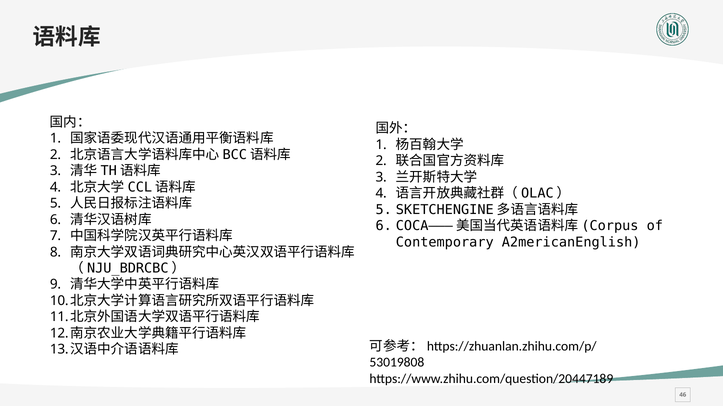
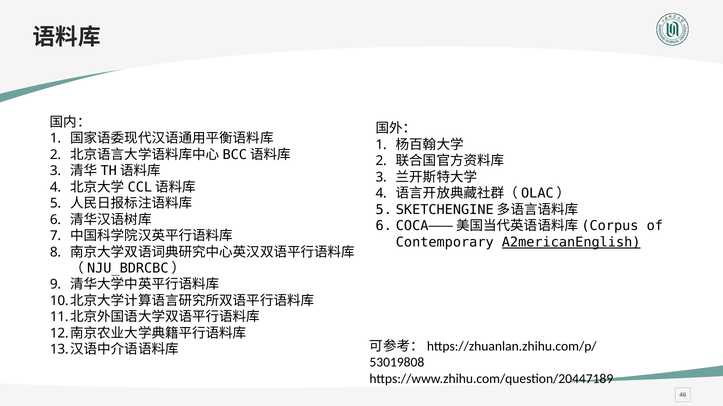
A2mericanEnglish underline: none -> present
